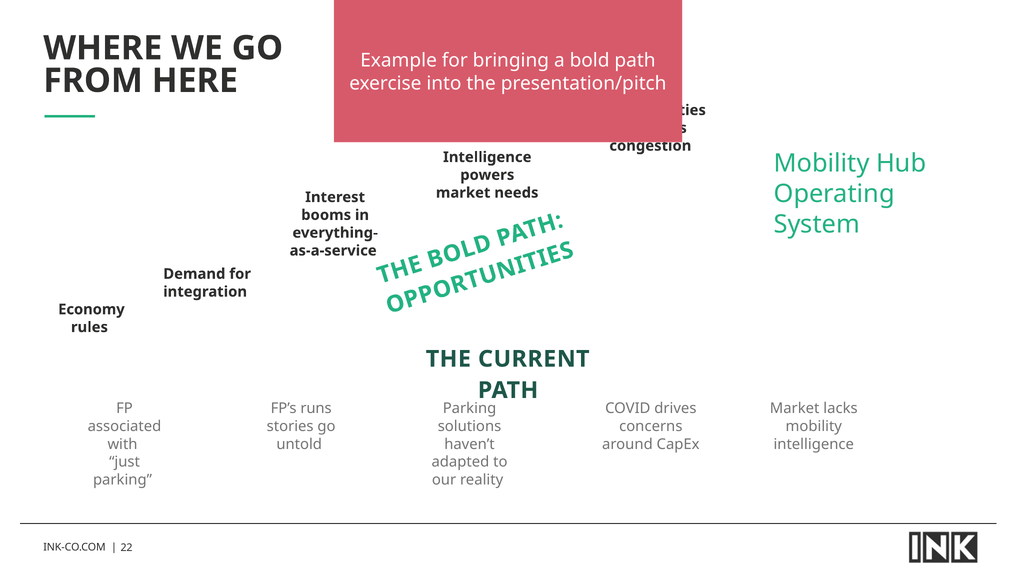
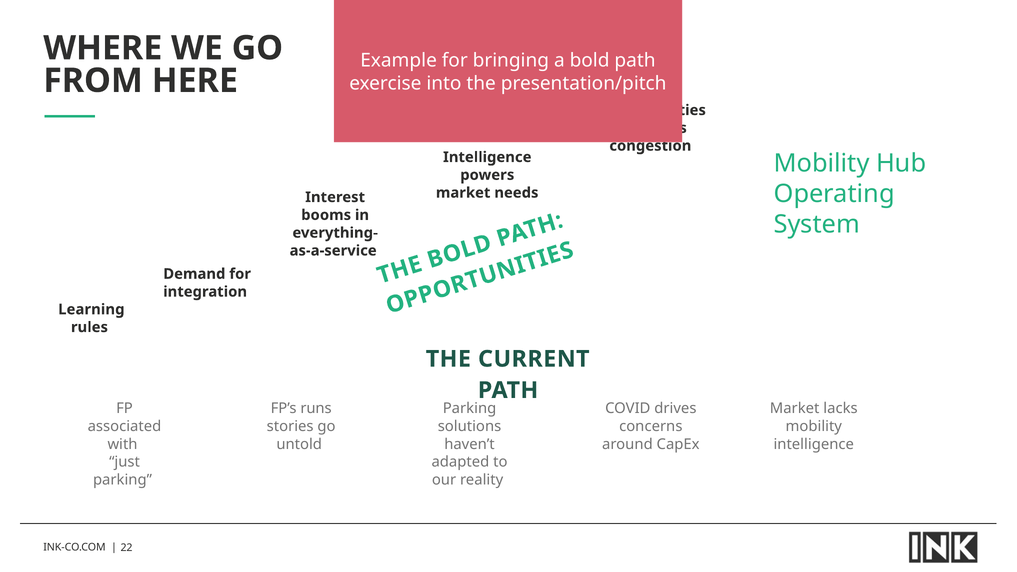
Economy: Economy -> Learning
